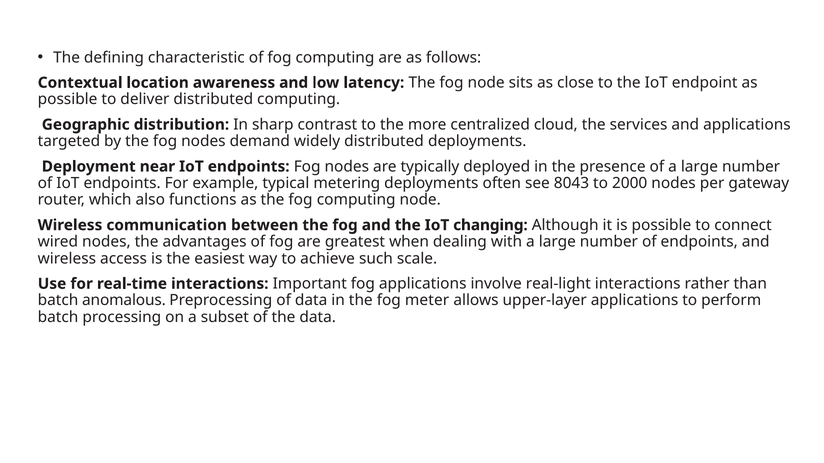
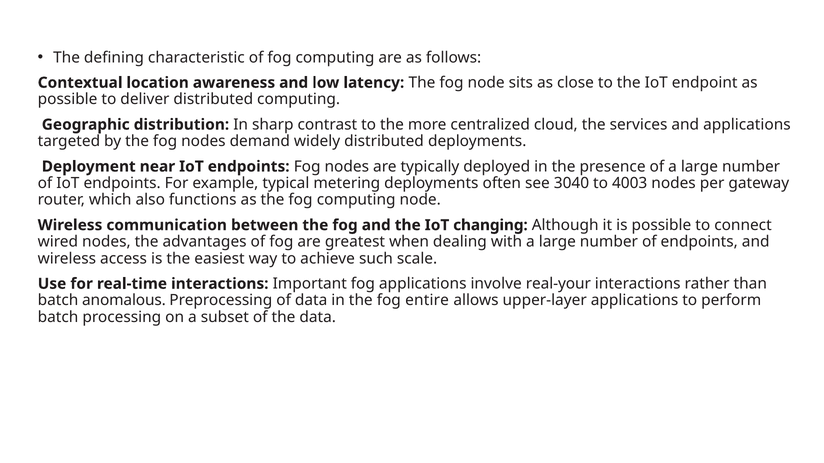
8043: 8043 -> 3040
2000: 2000 -> 4003
real-light: real-light -> real-your
meter: meter -> entire
